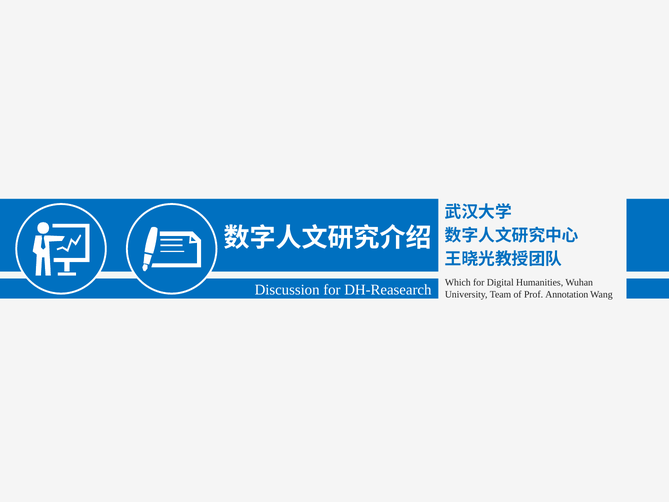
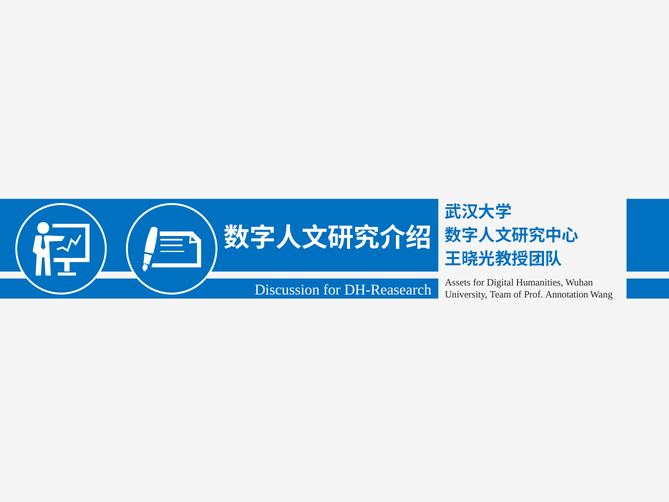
Which: Which -> Assets
